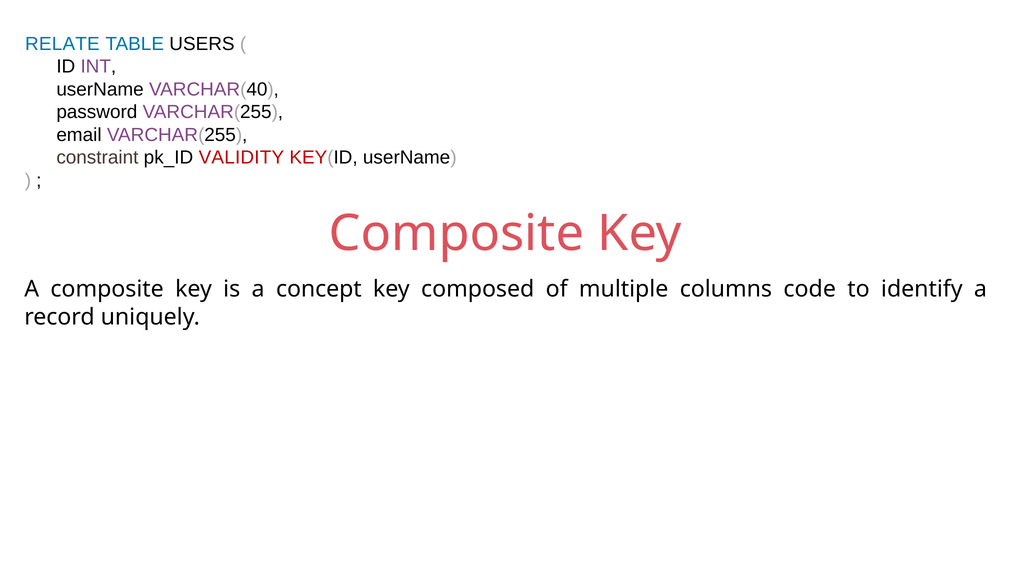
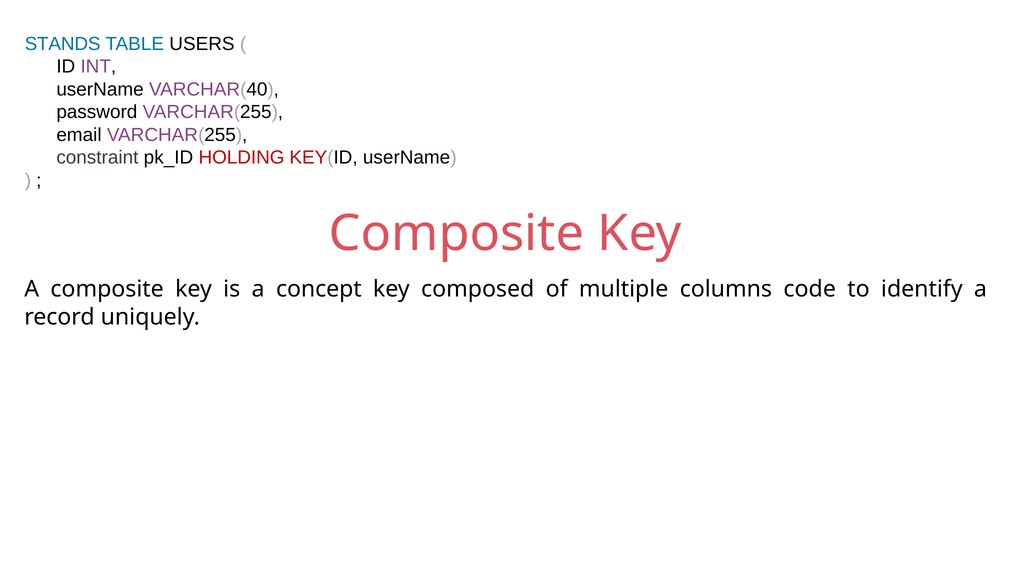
RELATE: RELATE -> STANDS
VALIDITY: VALIDITY -> HOLDING
